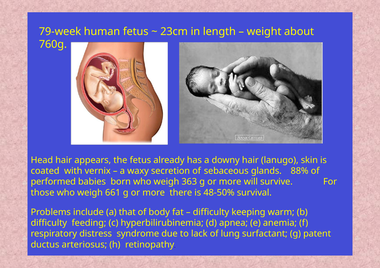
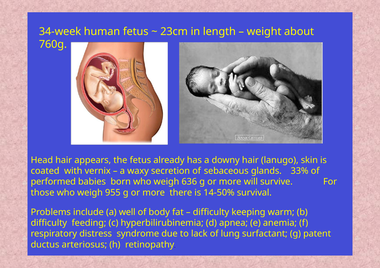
79-week: 79-week -> 34-week
88%: 88% -> 33%
363: 363 -> 636
661: 661 -> 955
48-50%: 48-50% -> 14-50%
that: that -> well
